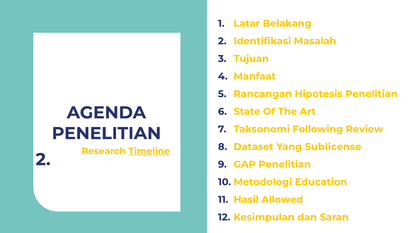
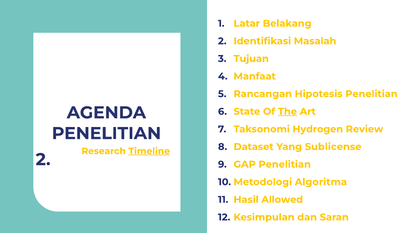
The underline: none -> present
Following: Following -> Hydrogen
Education: Education -> Algoritma
